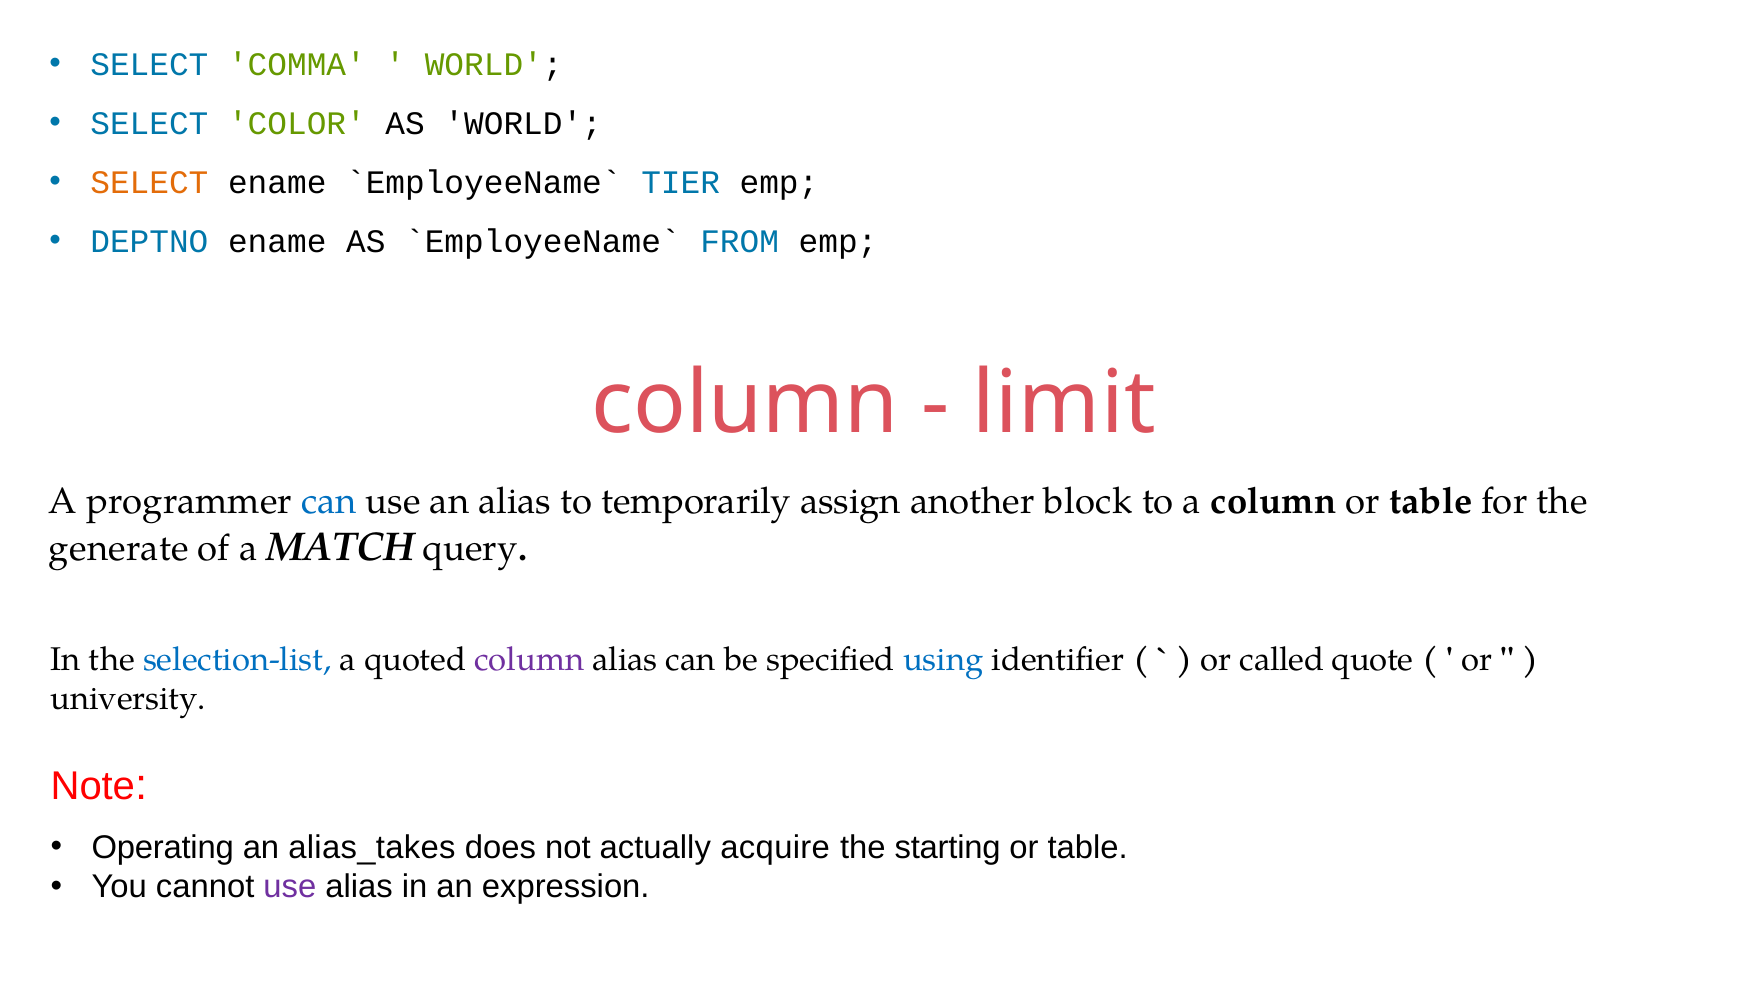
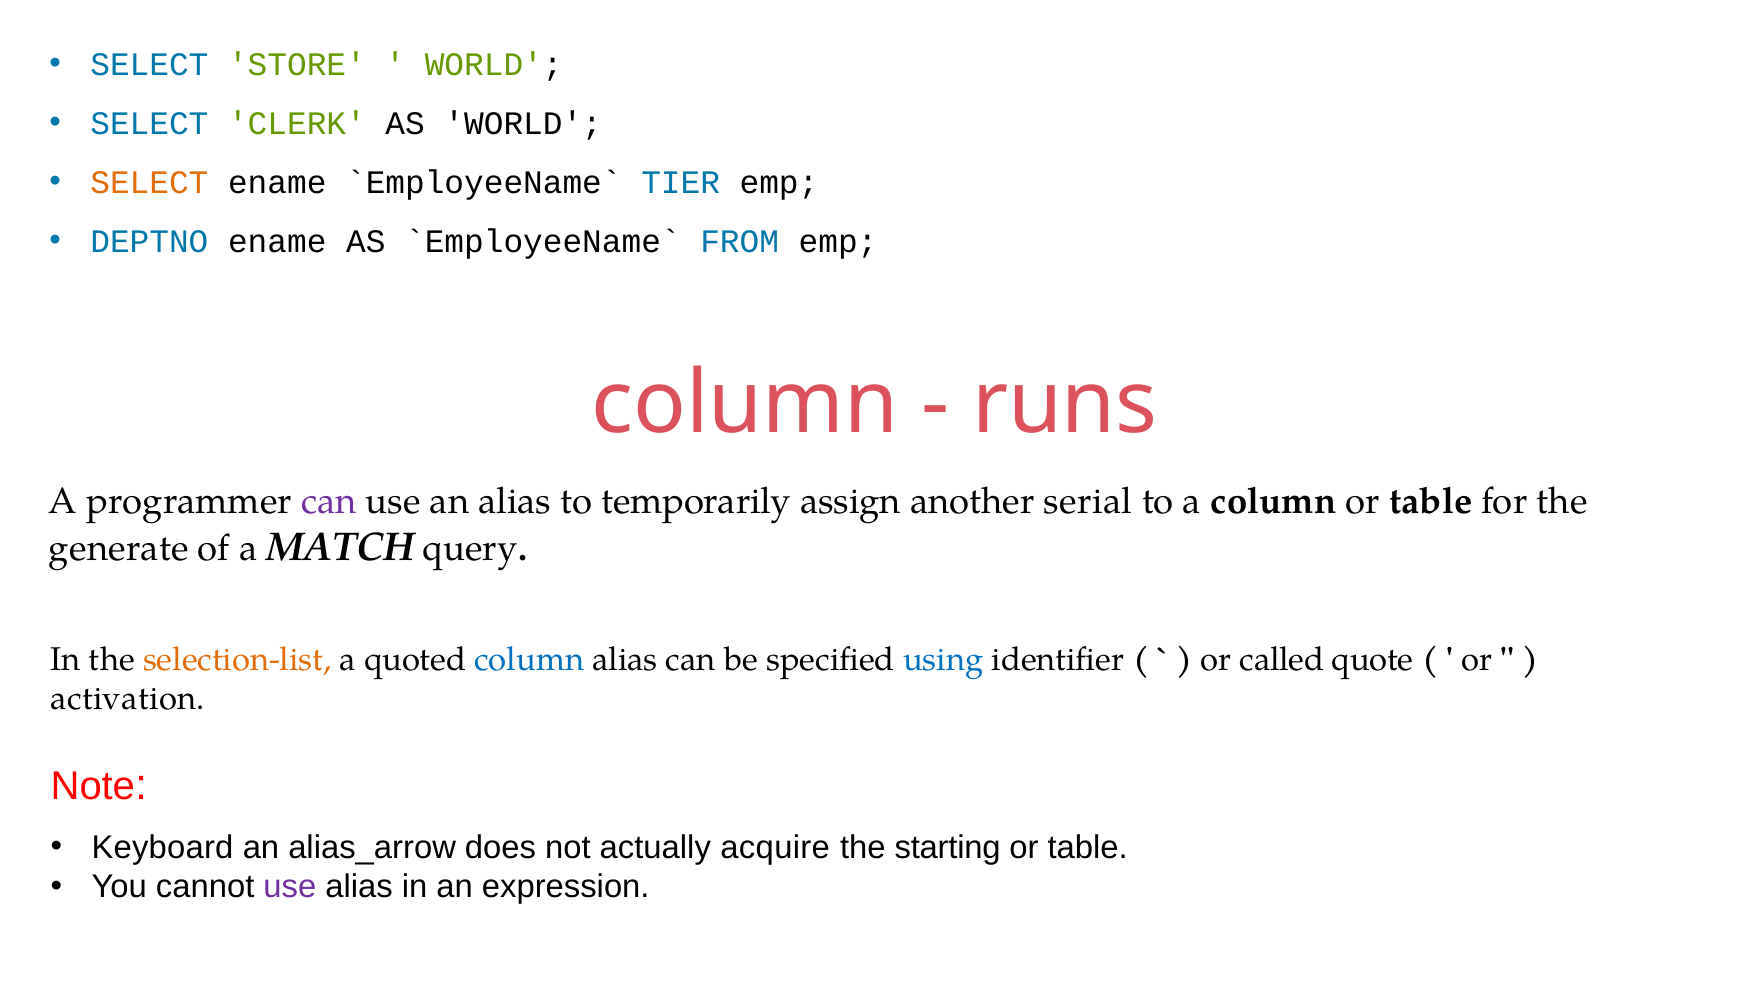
COMMA: COMMA -> STORE
COLOR: COLOR -> CLERK
limit: limit -> runs
can at (329, 501) colour: blue -> purple
block: block -> serial
selection-list colour: blue -> orange
column at (529, 660) colour: purple -> blue
university: university -> activation
Operating: Operating -> Keyboard
alias_takes: alias_takes -> alias_arrow
